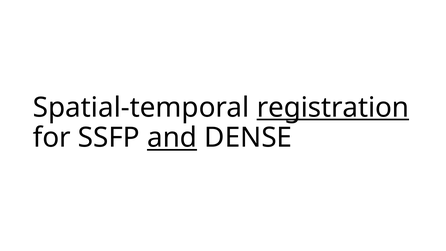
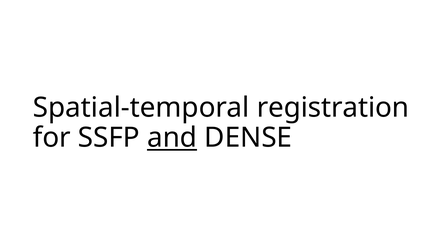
registration underline: present -> none
